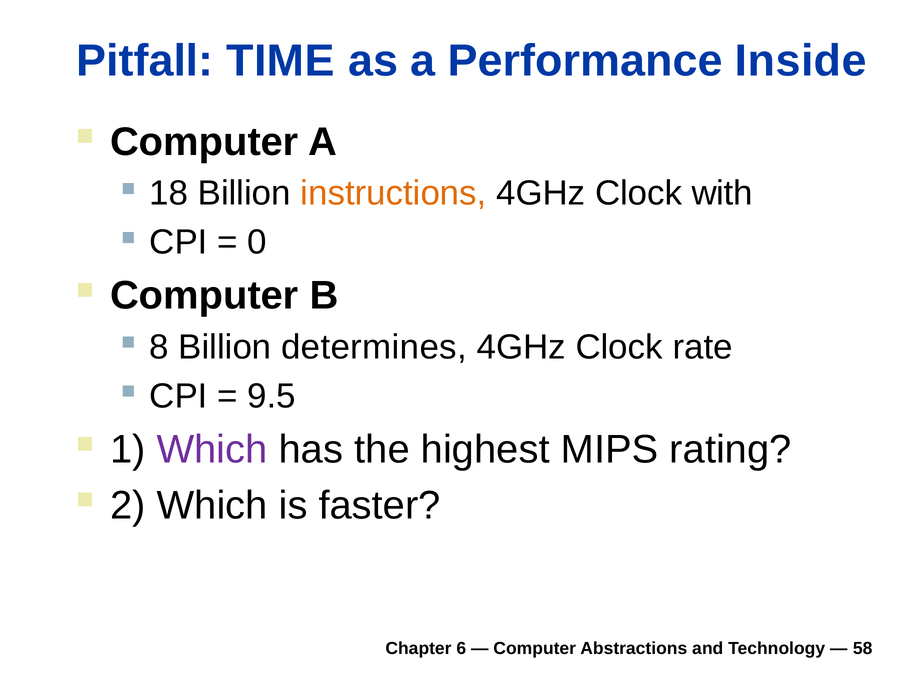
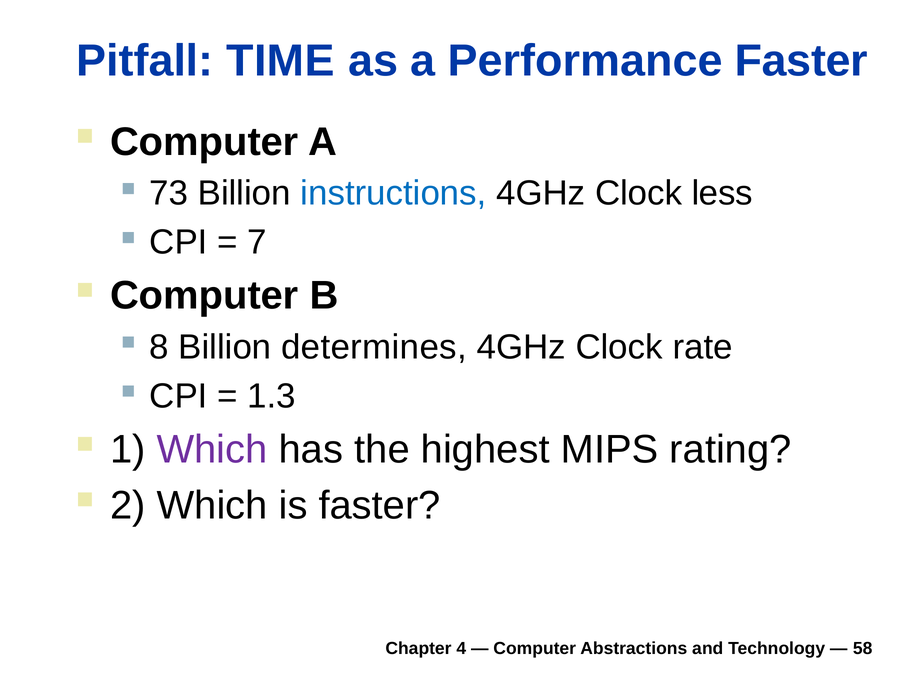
Performance Inside: Inside -> Faster
18: 18 -> 73
instructions colour: orange -> blue
with: with -> less
0: 0 -> 7
9.5: 9.5 -> 1.3
6: 6 -> 4
